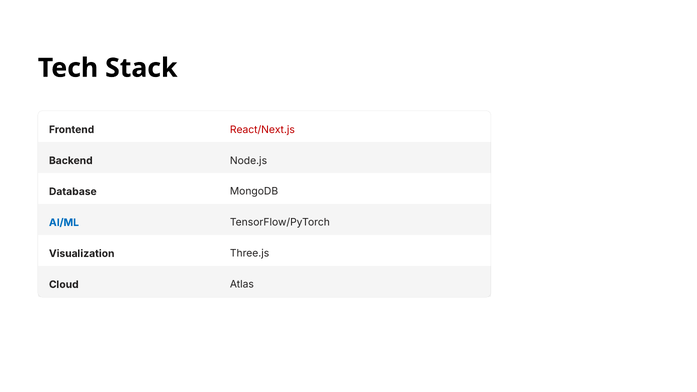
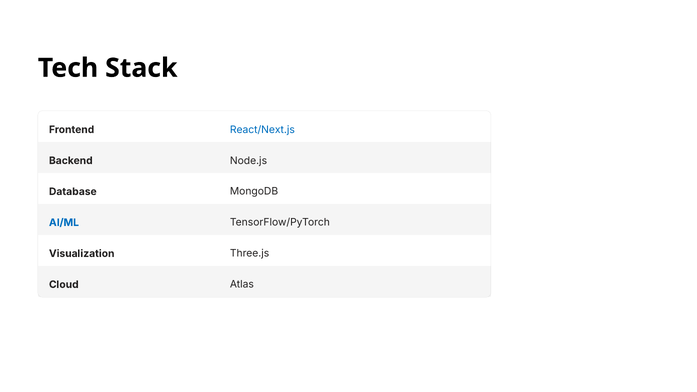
React/Next.js colour: red -> blue
